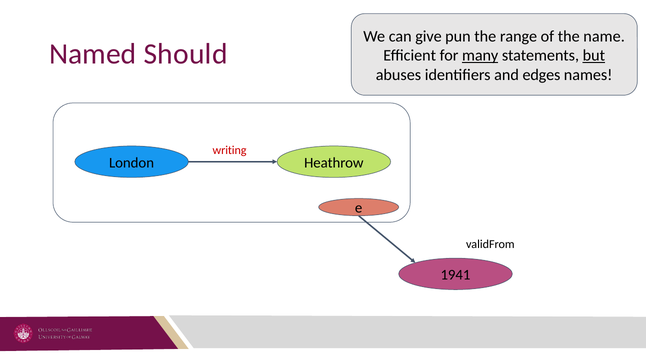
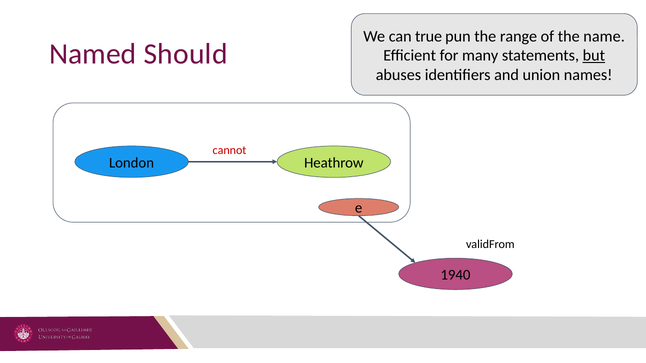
give: give -> true
many underline: present -> none
edges: edges -> union
writing: writing -> cannot
1941: 1941 -> 1940
